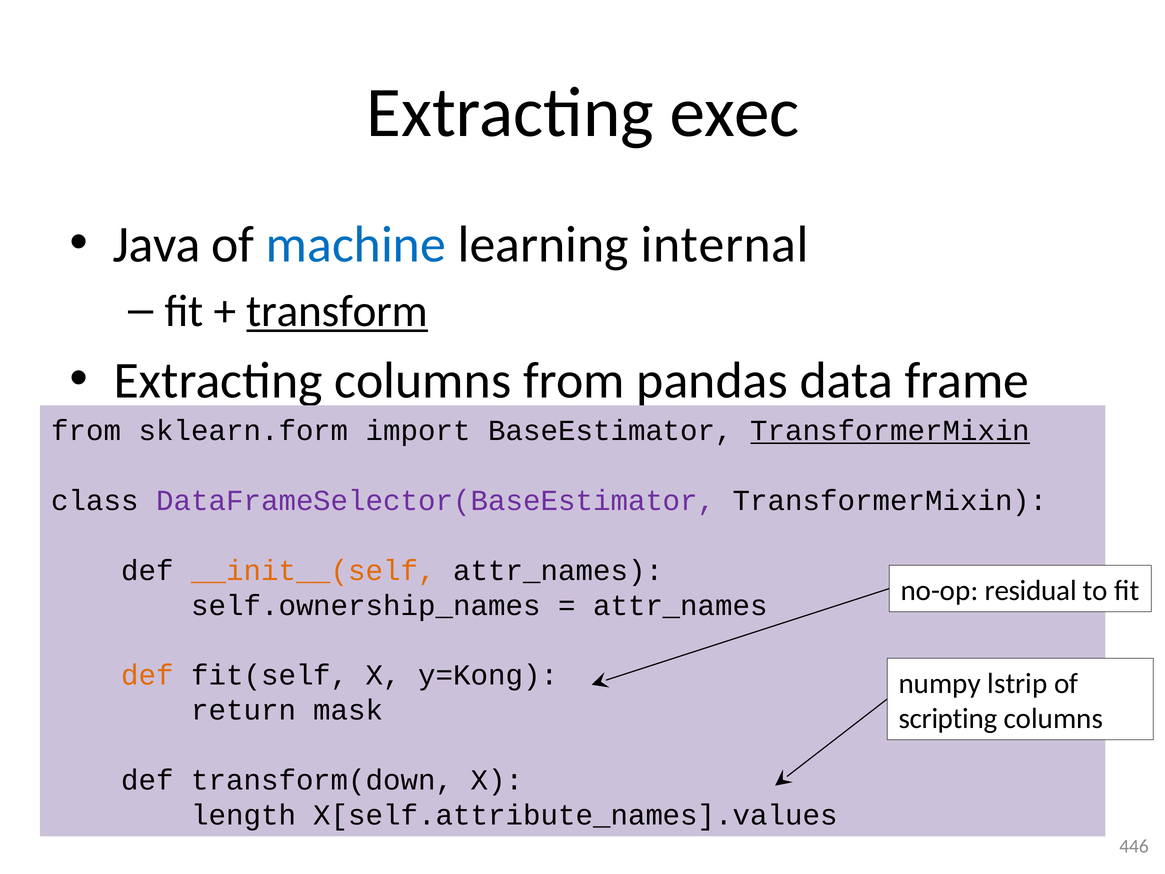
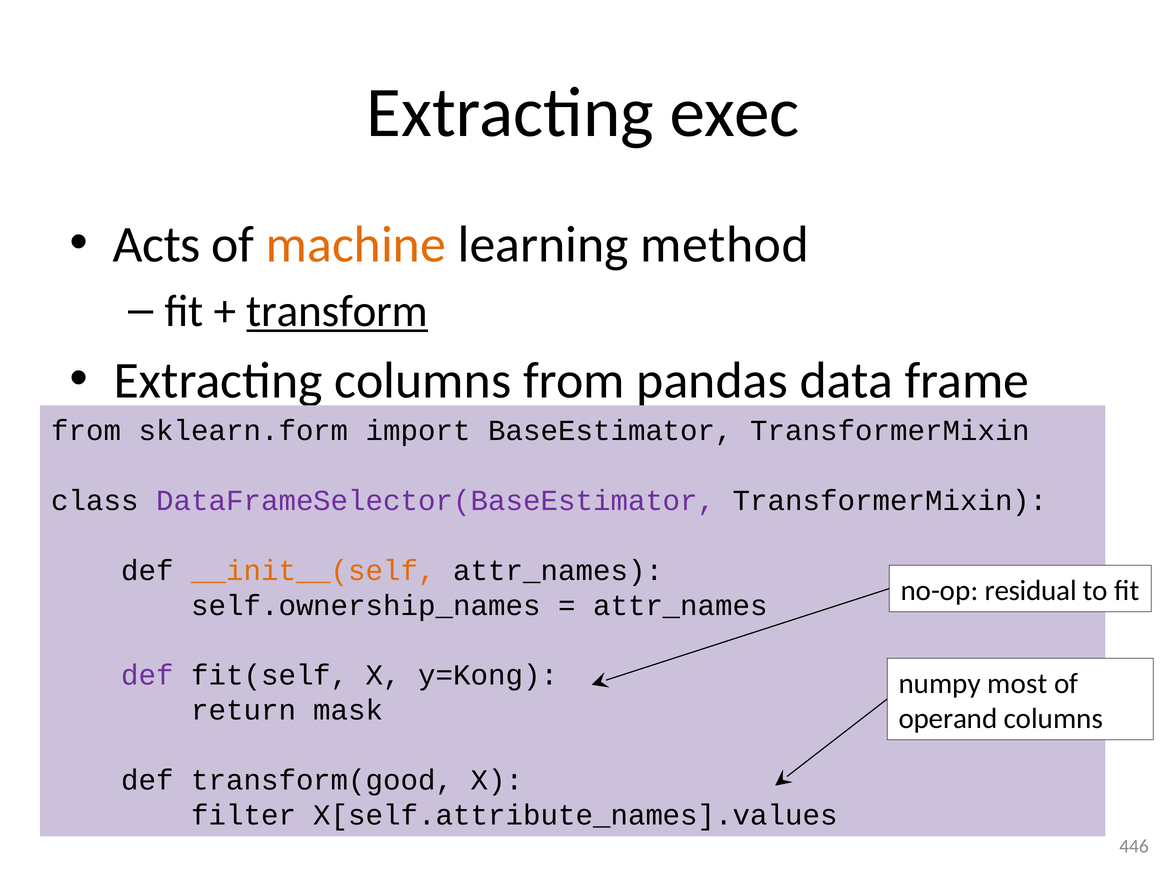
Java: Java -> Acts
machine colour: blue -> orange
internal: internal -> method
TransformerMixin at (890, 430) underline: present -> none
def at (147, 675) colour: orange -> purple
lstrip: lstrip -> most
scripting: scripting -> operand
transform(down: transform(down -> transform(good
length: length -> filter
